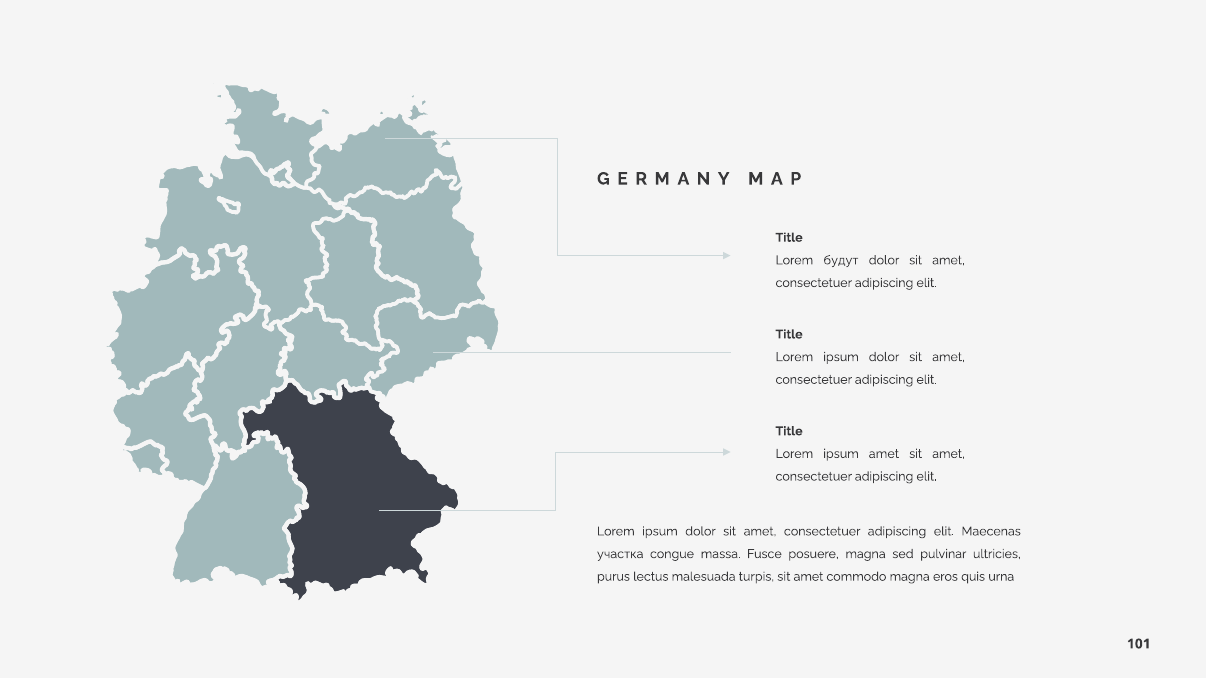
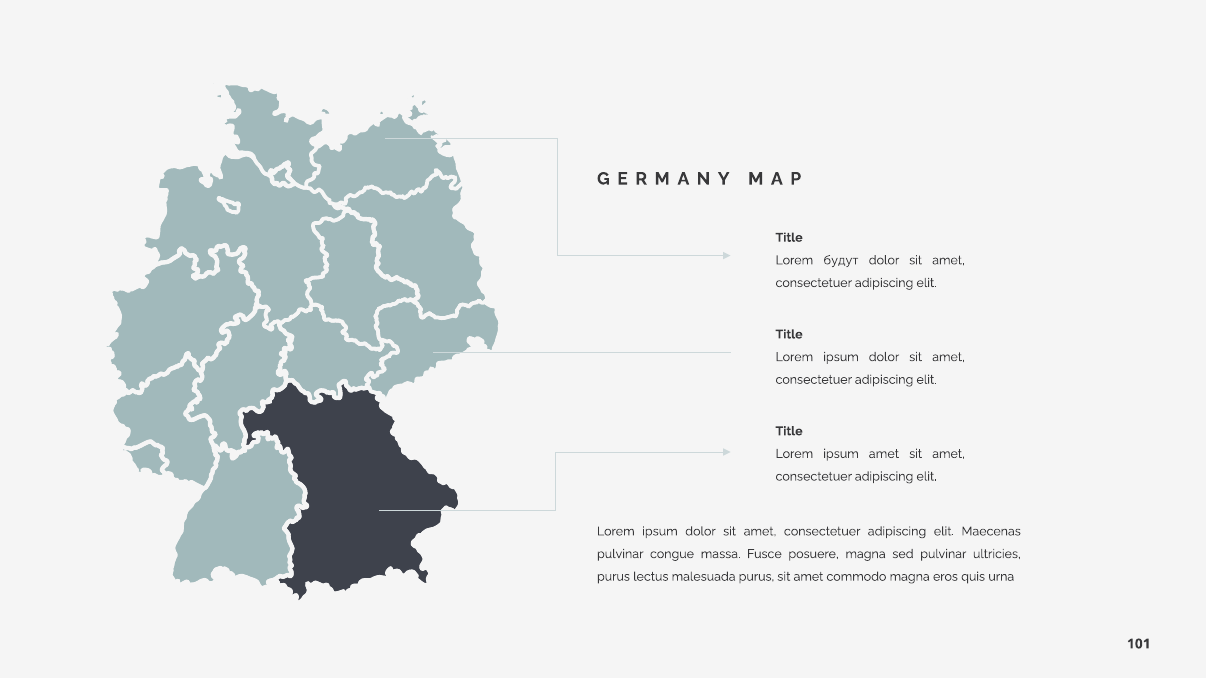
участка at (620, 554): участка -> pulvinar
malesuada turpis: turpis -> purus
